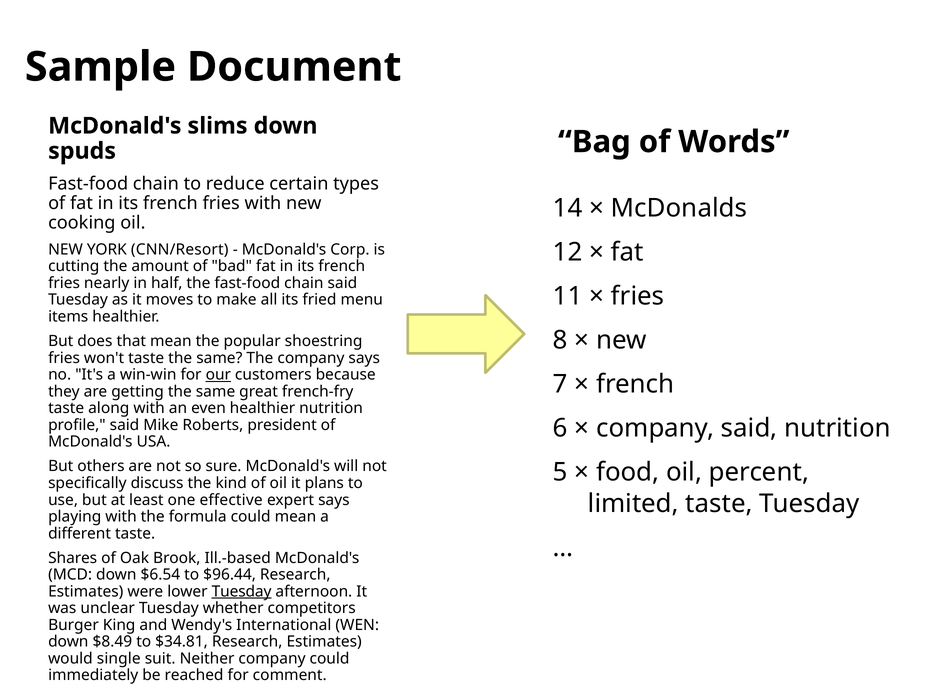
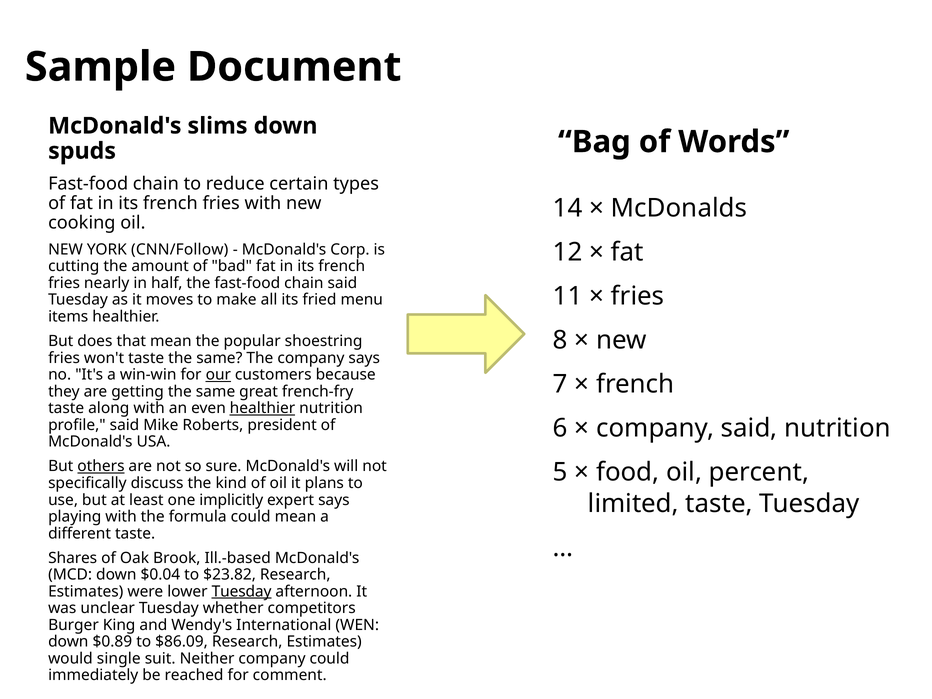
CNN/Resort: CNN/Resort -> CNN/Follow
healthier at (262, 408) underline: none -> present
others underline: none -> present
effective: effective -> implicitly
$6.54: $6.54 -> $0.04
$96.44: $96.44 -> $23.82
$8.49: $8.49 -> $0.89
$34.81: $34.81 -> $86.09
